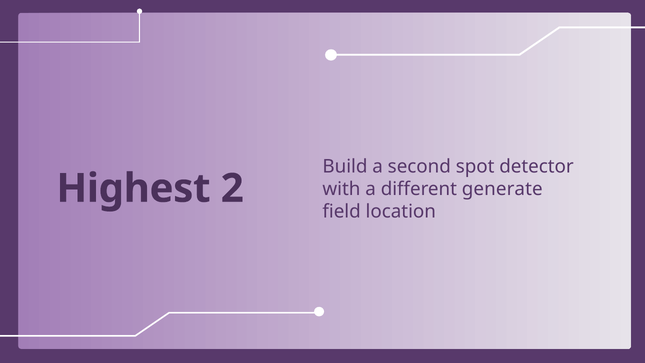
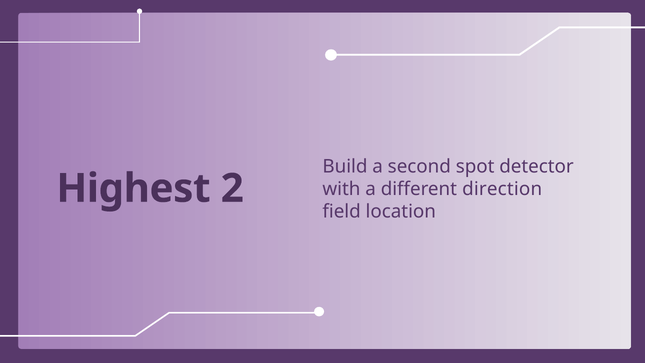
generate: generate -> direction
